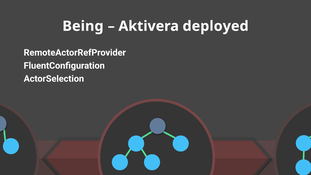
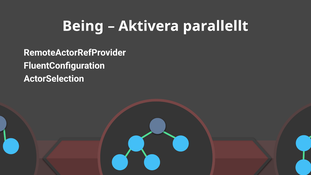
deployed: deployed -> parallellt
